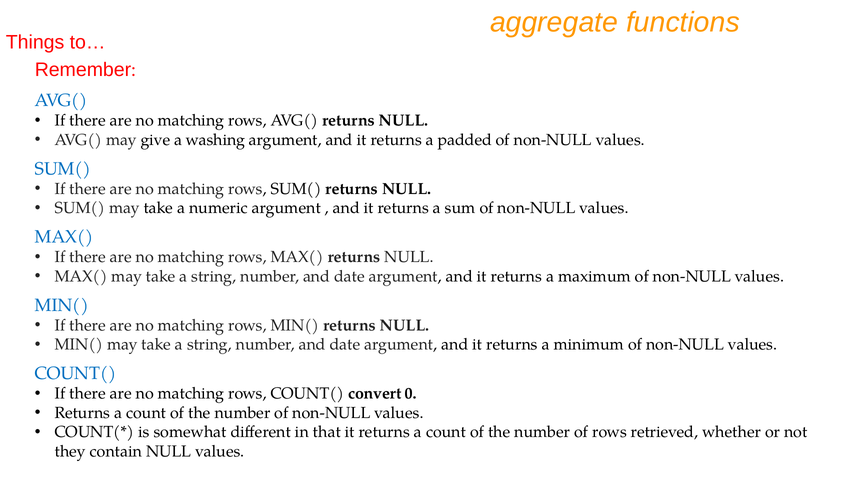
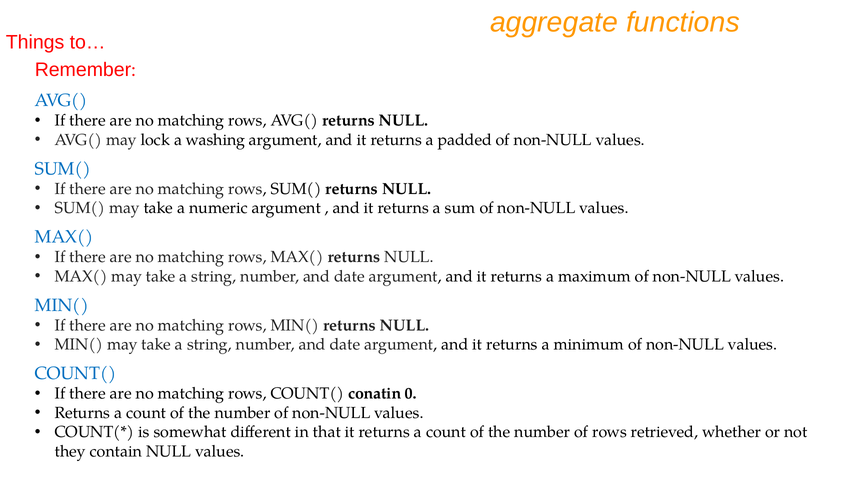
give: give -> lock
convert: convert -> conatin
